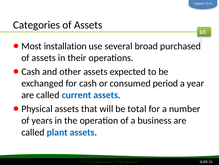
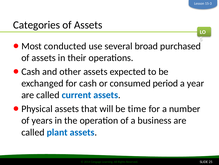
installation: installation -> conducted
total: total -> time
